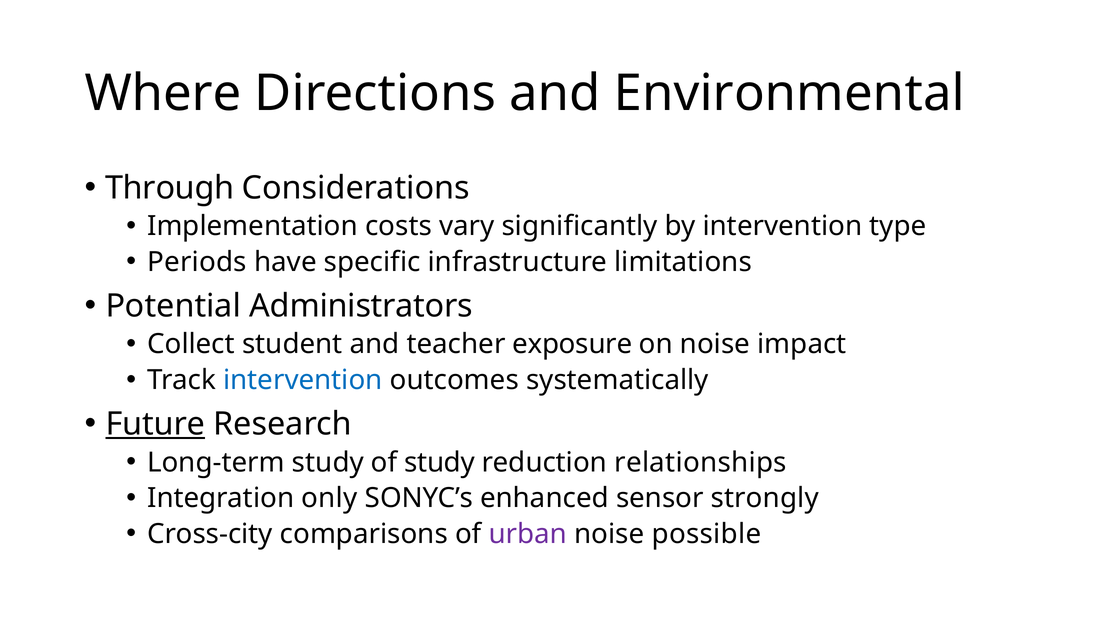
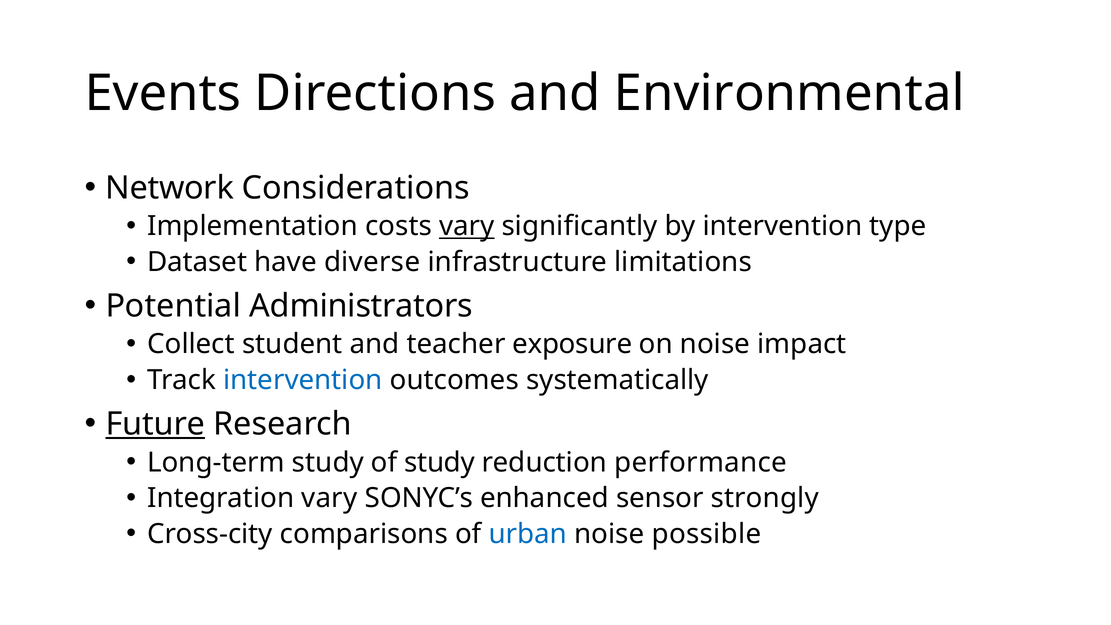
Where: Where -> Events
Through: Through -> Network
vary at (467, 226) underline: none -> present
Periods: Periods -> Dataset
specific: specific -> diverse
relationships: relationships -> performance
Integration only: only -> vary
urban colour: purple -> blue
